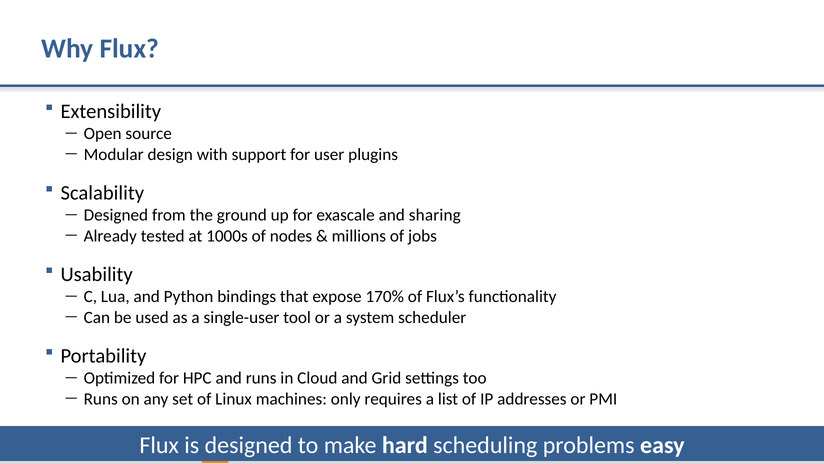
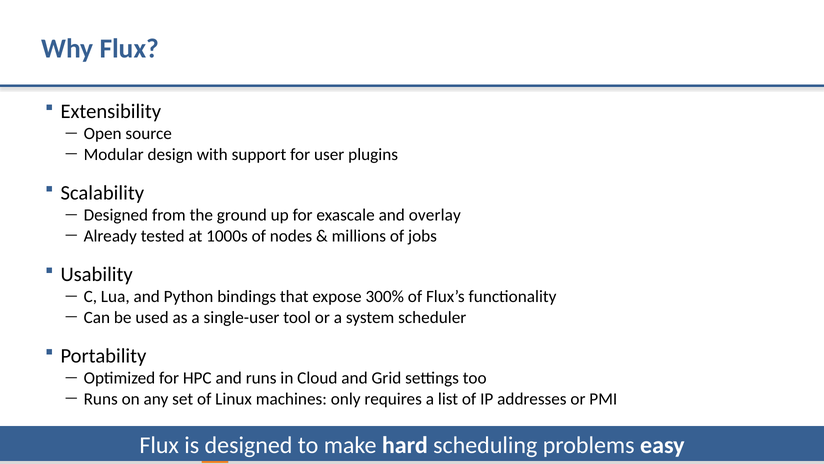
sharing: sharing -> overlay
170%: 170% -> 300%
